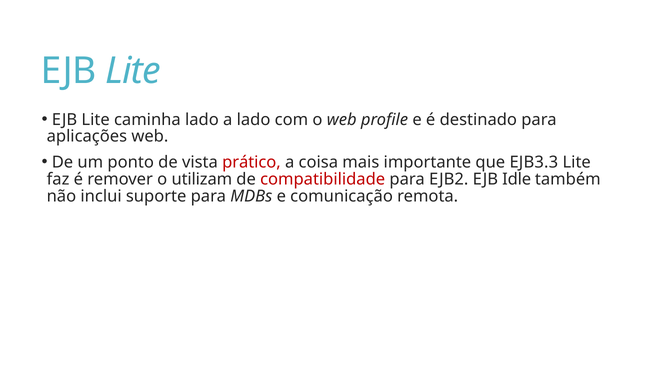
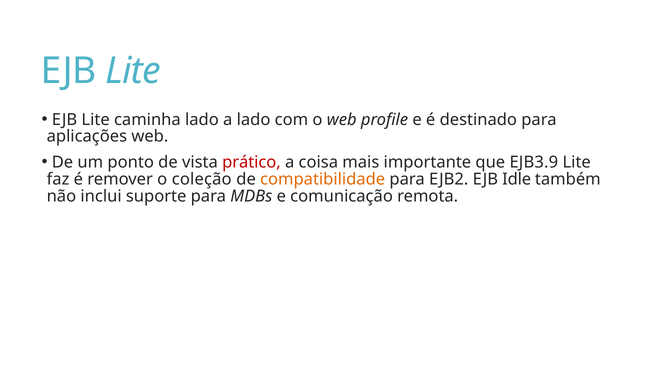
EJB3.3: EJB3.3 -> EJB3.9
utilizam: utilizam -> coleção
compatibilidade colour: red -> orange
